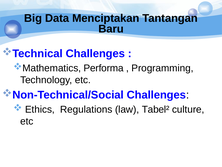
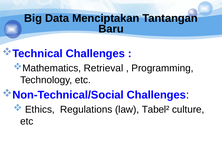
Performa: Performa -> Retrieval
